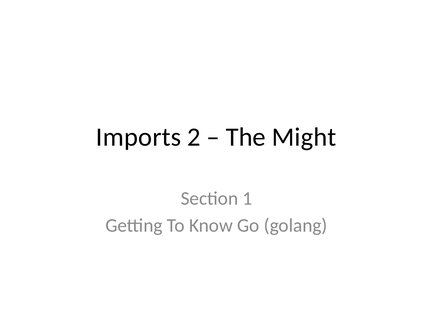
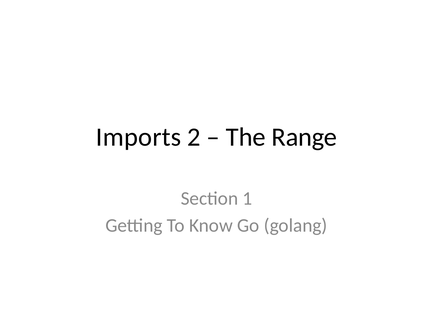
Might: Might -> Range
